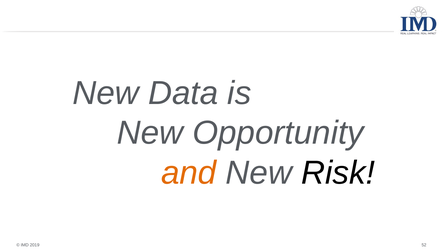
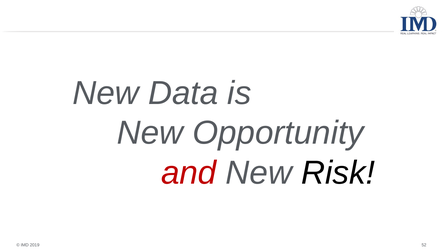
and colour: orange -> red
